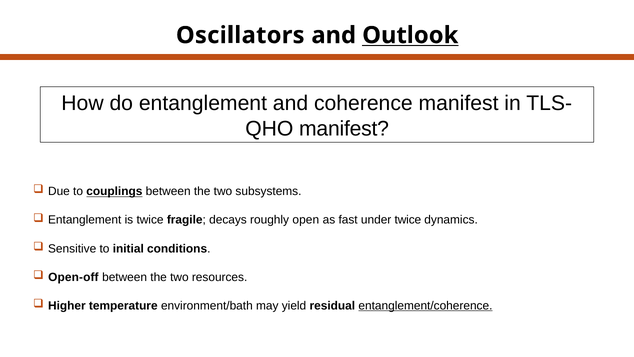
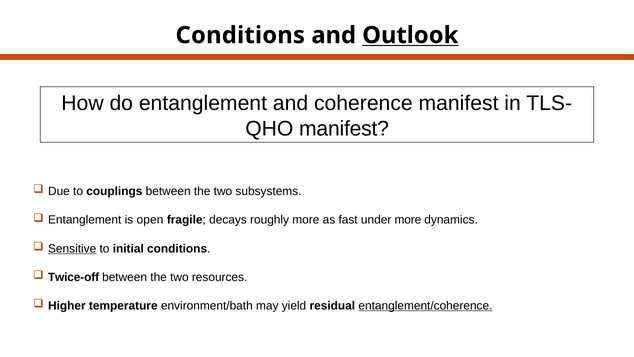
Oscillators at (240, 35): Oscillators -> Conditions
couplings underline: present -> none
is twice: twice -> open
roughly open: open -> more
under twice: twice -> more
Sensitive underline: none -> present
Open-off: Open-off -> Twice-off
